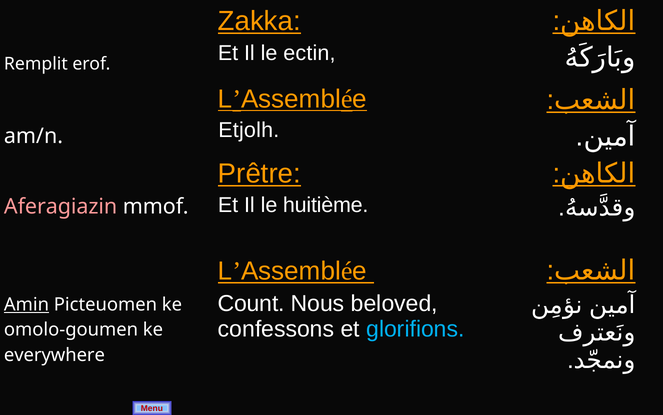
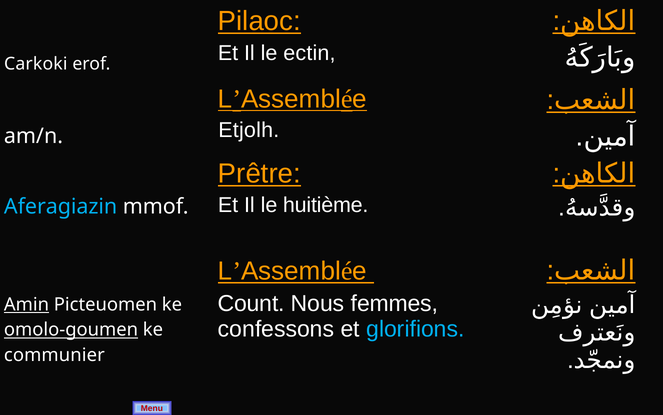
Zakka: Zakka -> Pilaoc
Remplit: Remplit -> Carkoki
Aferagiazin colour: pink -> light blue
beloved: beloved -> femmes
omolo-goumen underline: none -> present
everywhere: everywhere -> communier
